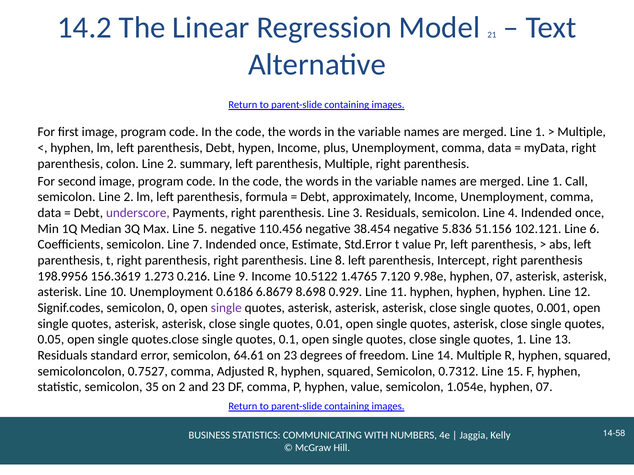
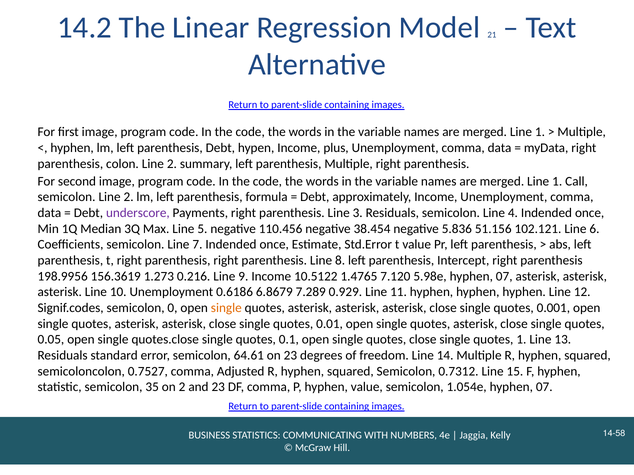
9.98e: 9.98e -> 5.98e
8.698: 8.698 -> 7.289
single at (226, 308) colour: purple -> orange
